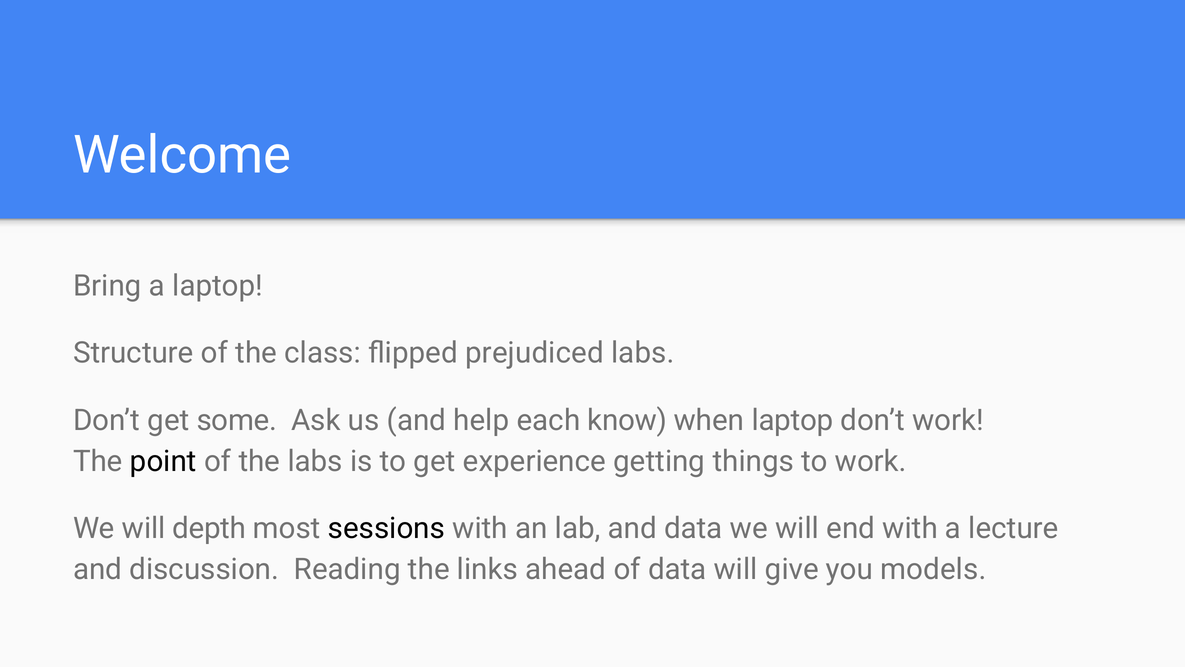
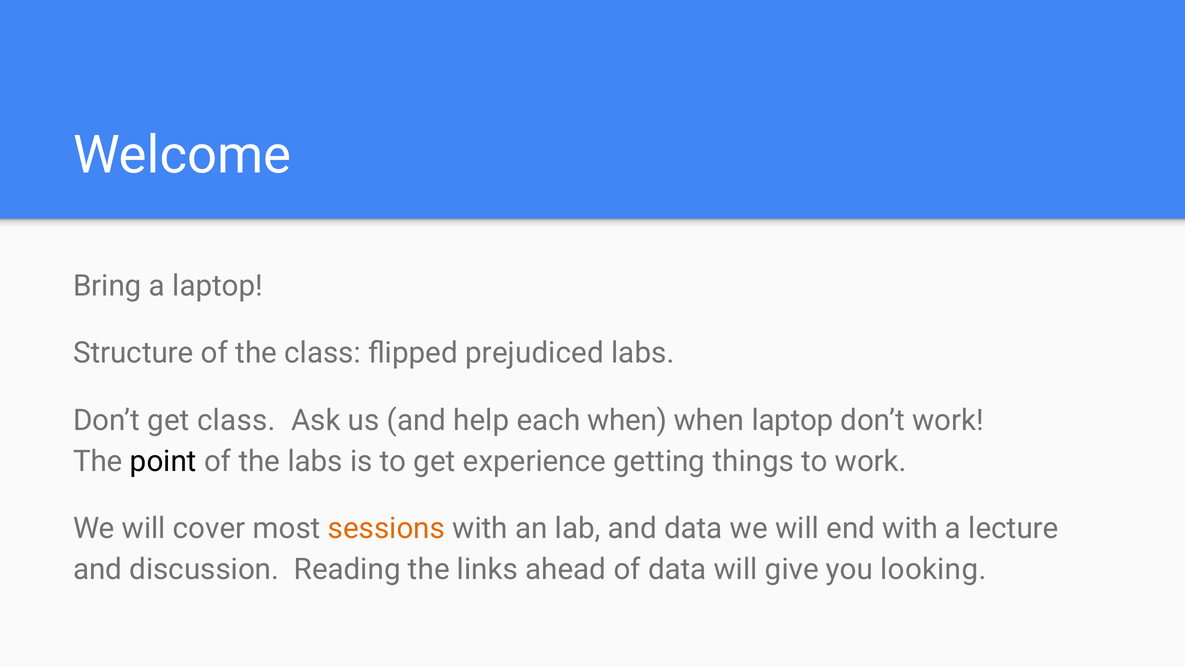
get some: some -> class
each know: know -> when
depth: depth -> cover
sessions colour: black -> orange
models: models -> looking
